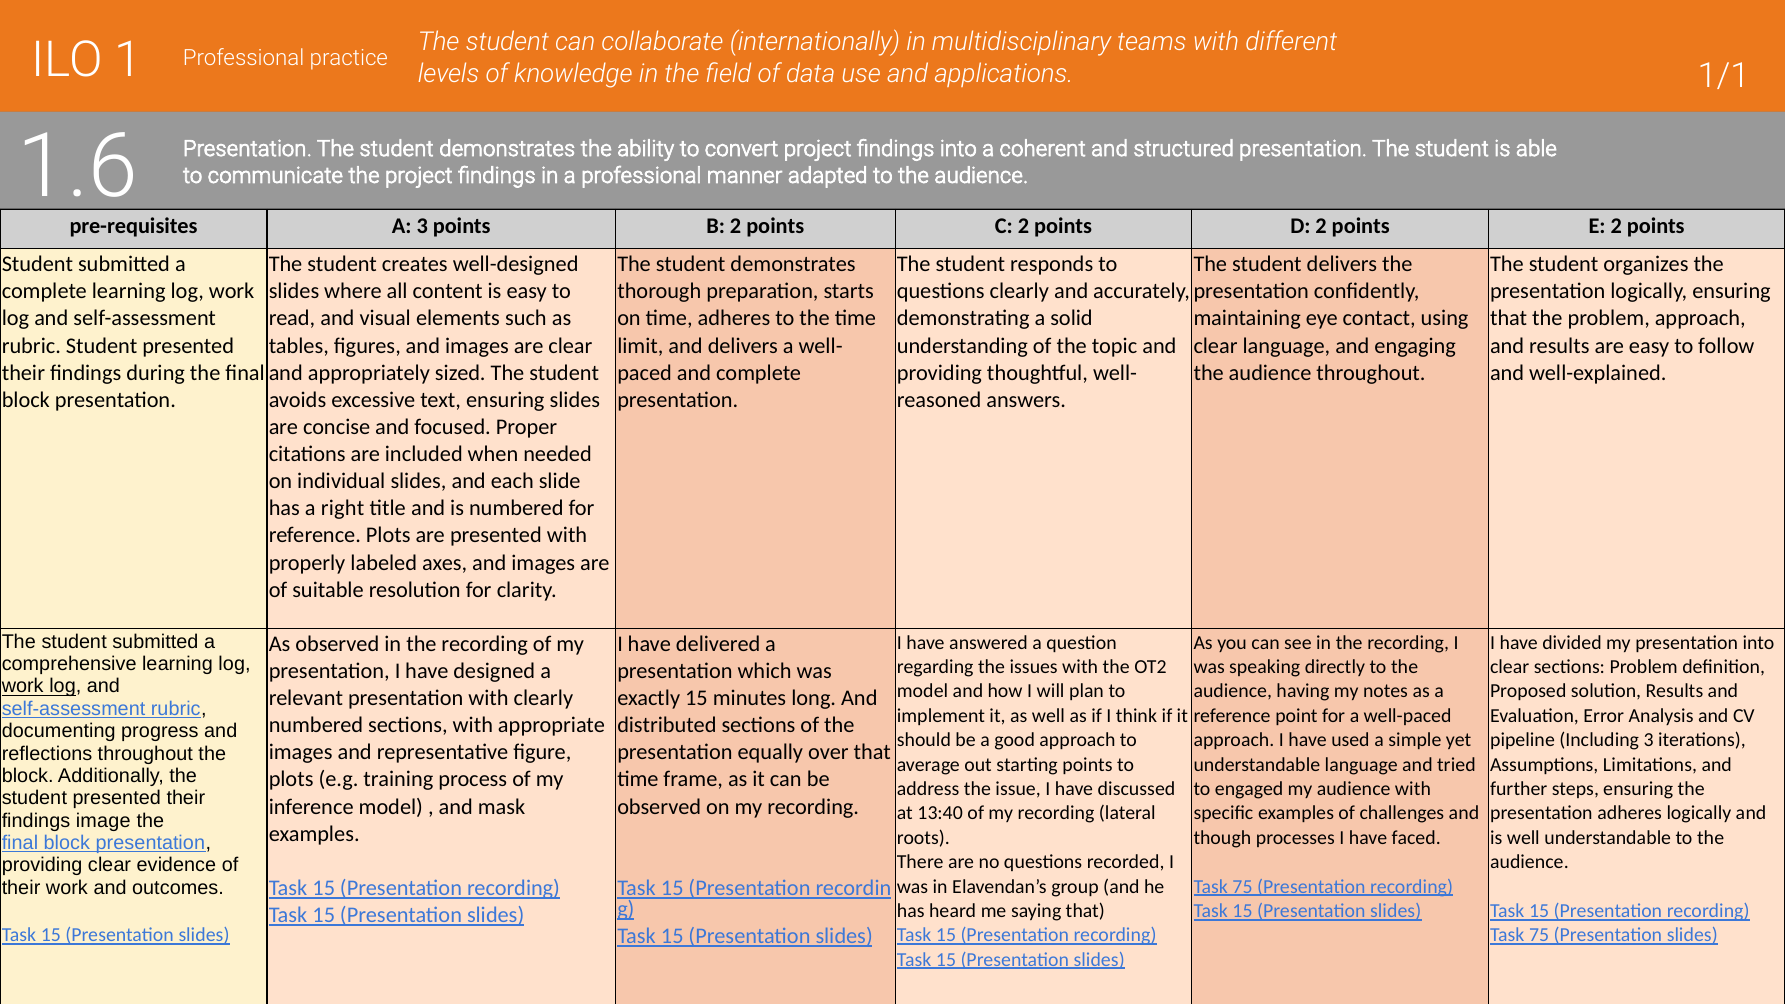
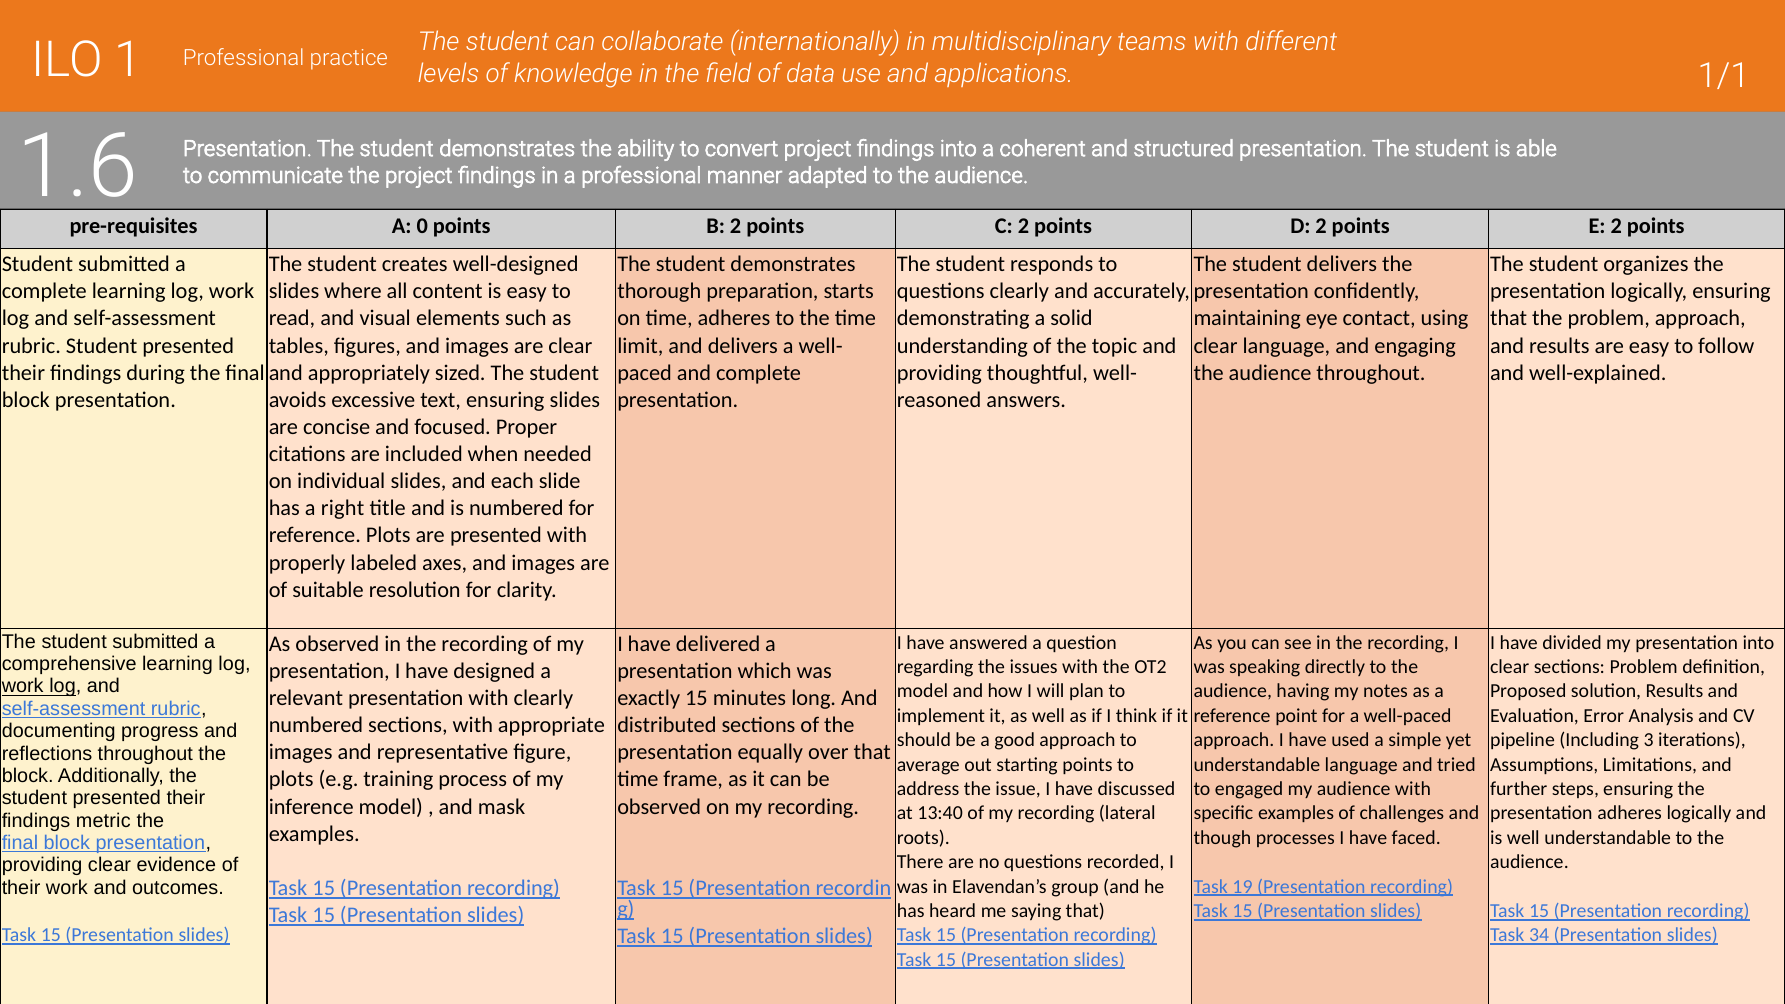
A 3: 3 -> 0
image: image -> metric
75 at (1243, 887): 75 -> 19
75 at (1539, 935): 75 -> 34
